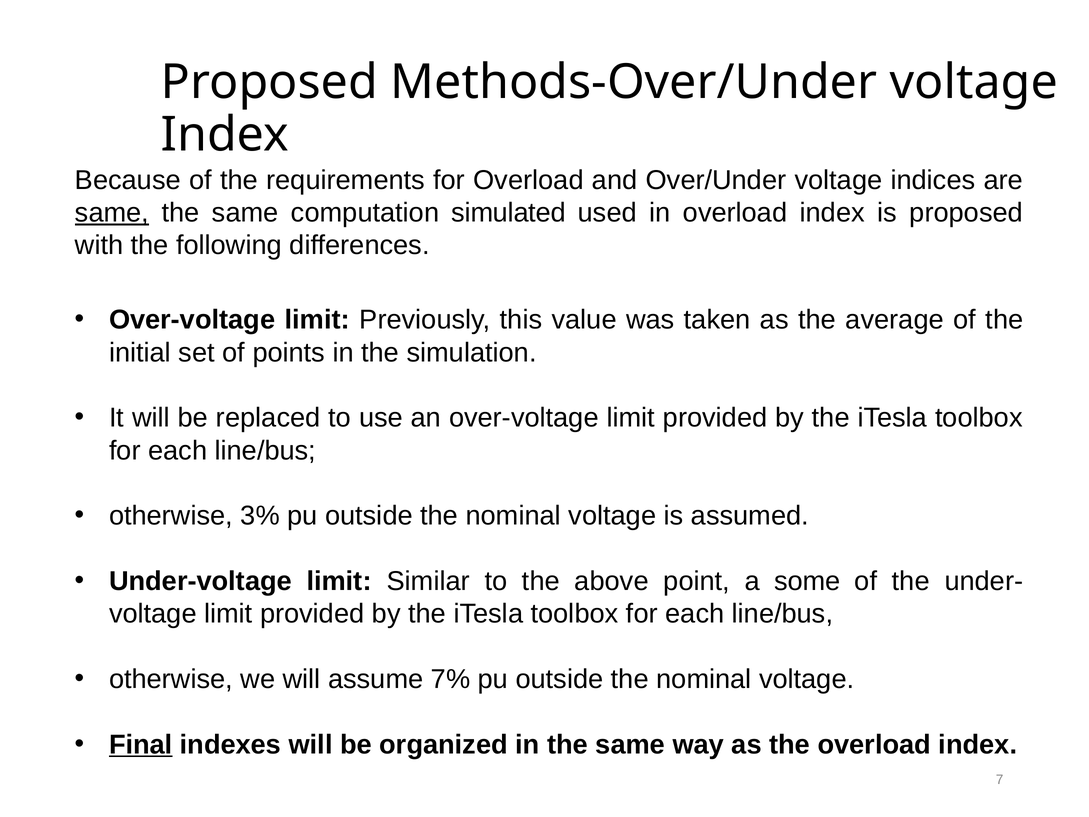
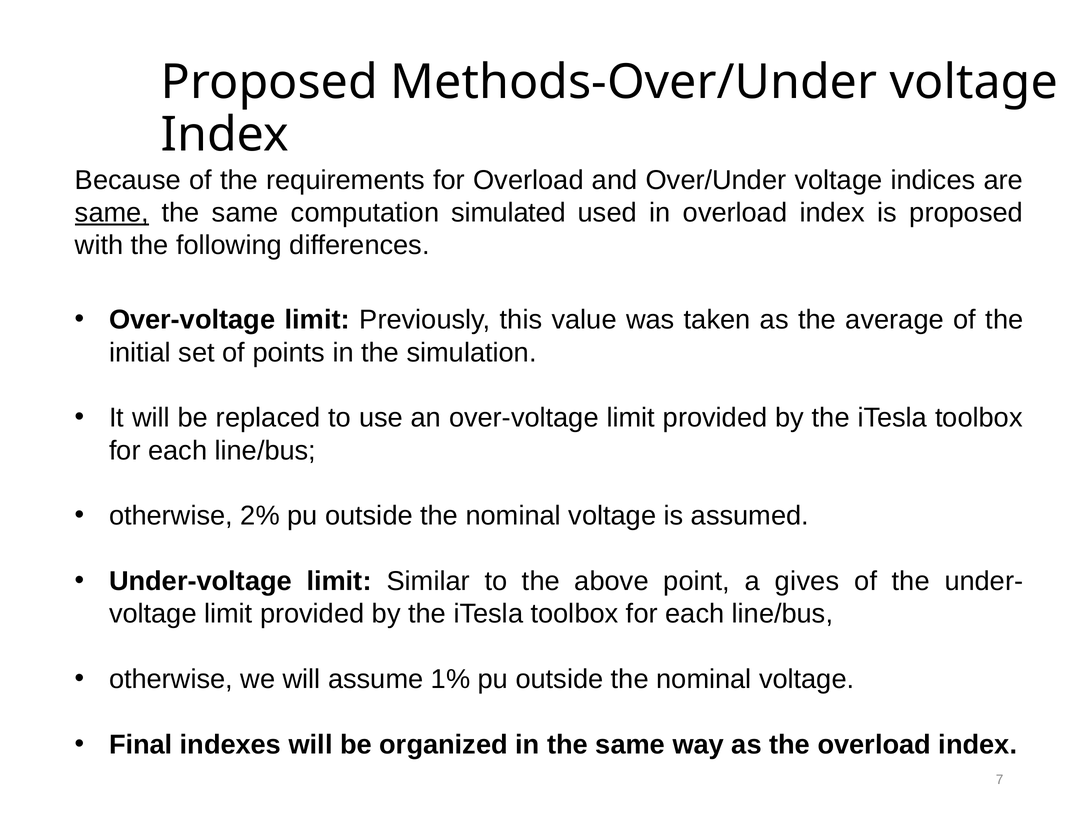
3%: 3% -> 2%
some: some -> gives
7%: 7% -> 1%
Final underline: present -> none
